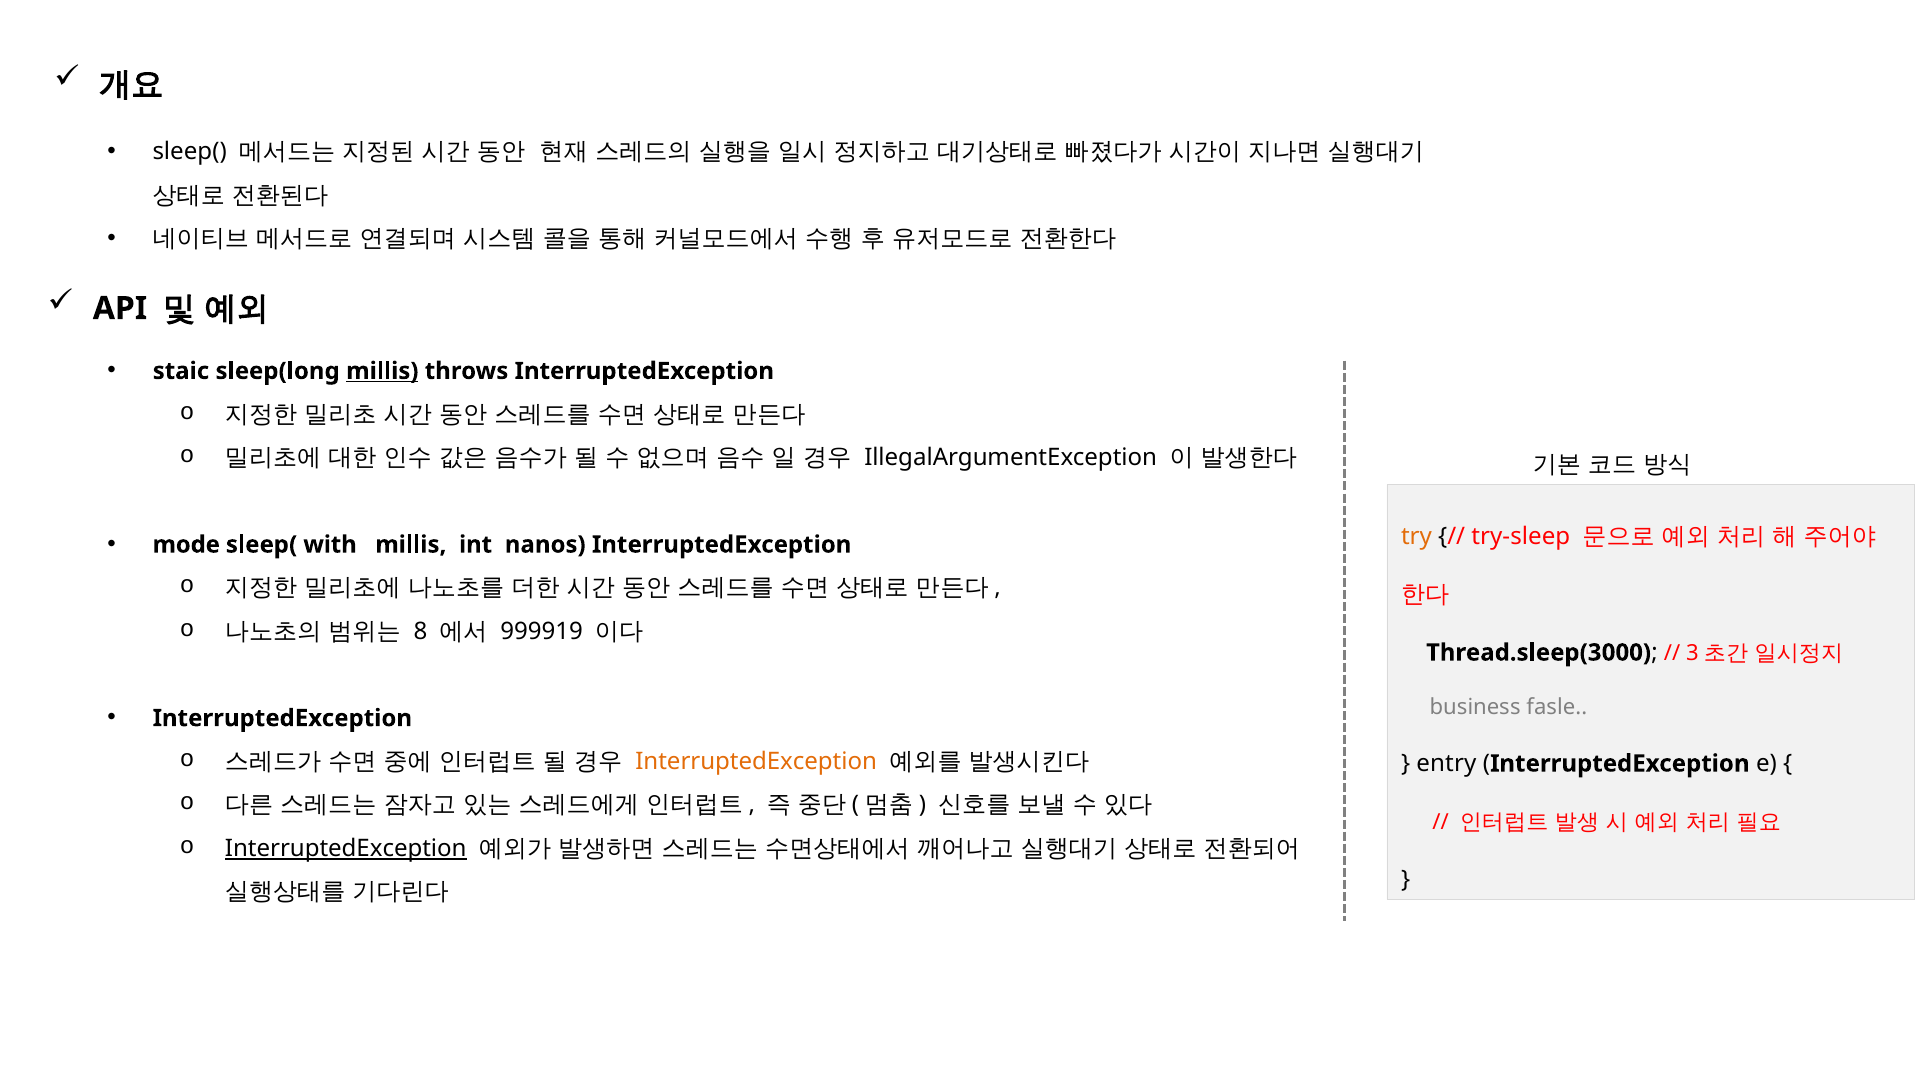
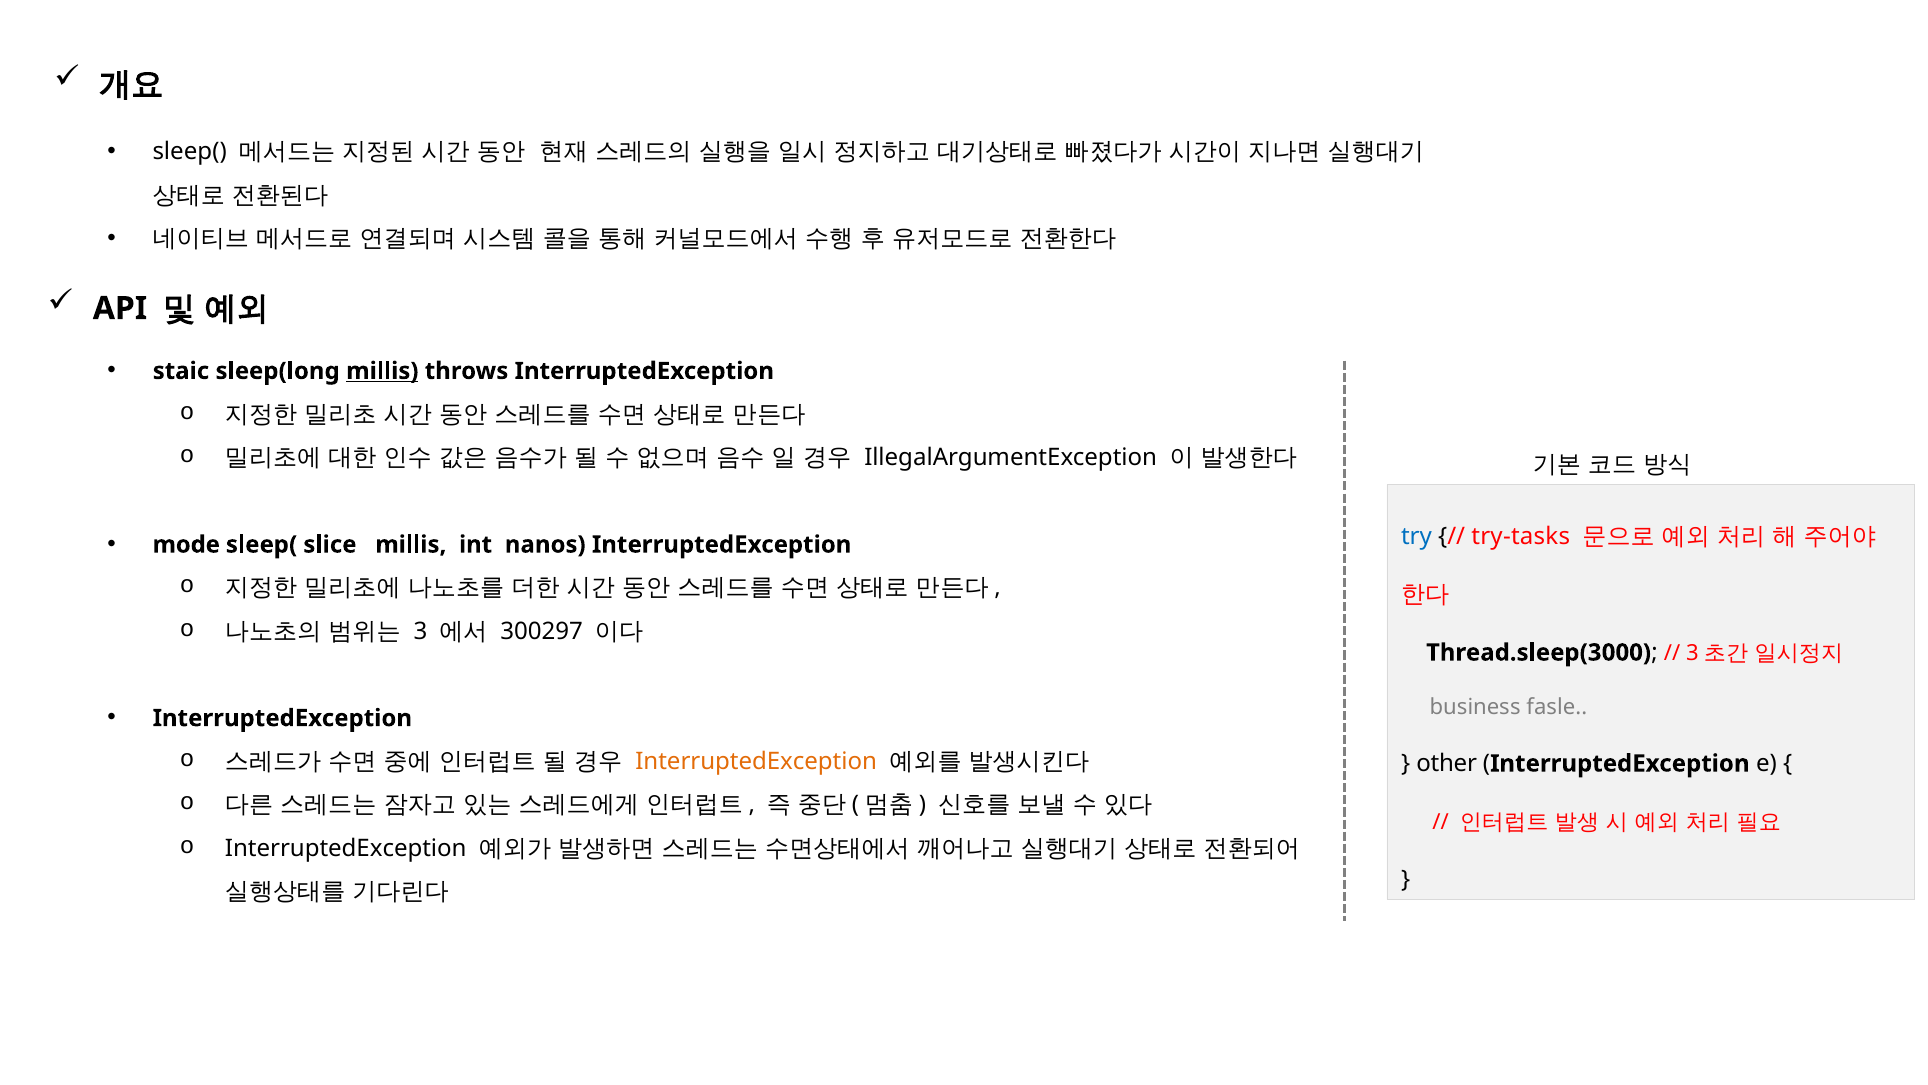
try colour: orange -> blue
try-sleep: try-sleep -> try-tasks
with: with -> slice
8: 8 -> 3
999919: 999919 -> 300297
entry: entry -> other
InterruptedException at (346, 848) underline: present -> none
